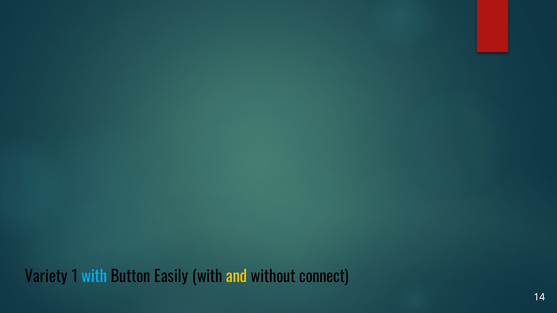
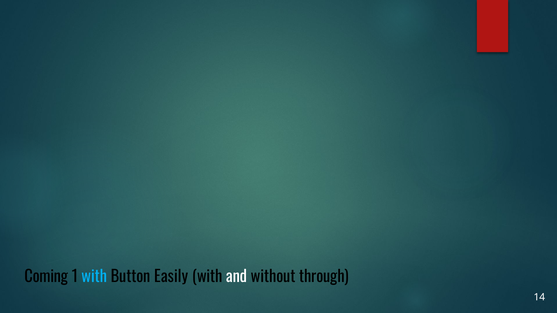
Variety: Variety -> Coming
and colour: yellow -> white
connect: connect -> through
